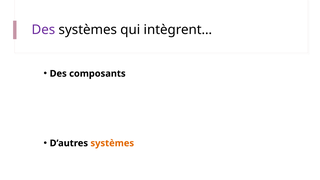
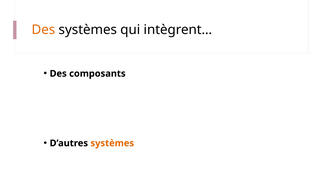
Des at (43, 30) colour: purple -> orange
